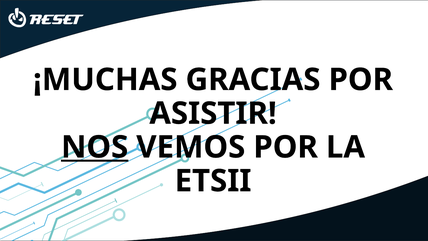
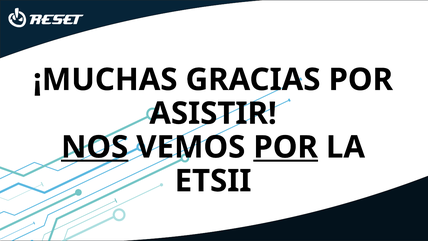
POR at (286, 147) underline: none -> present
